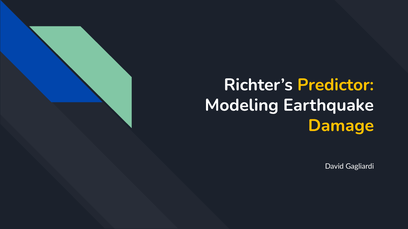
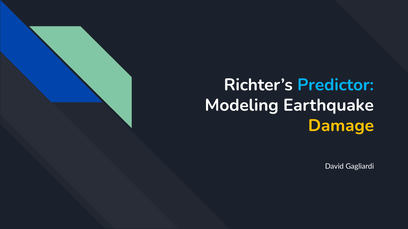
Predictor colour: yellow -> light blue
